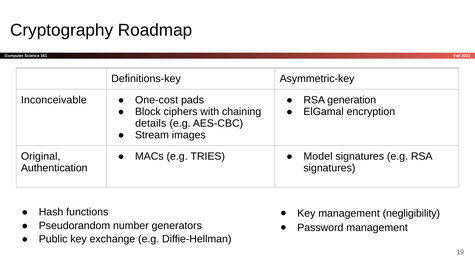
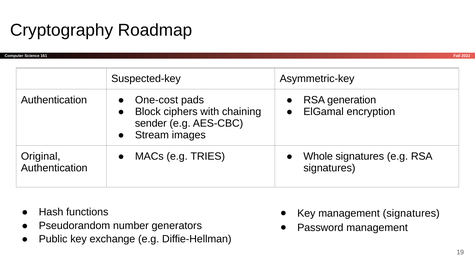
Definitions-key: Definitions-key -> Suspected-key
Inconceivable at (54, 100): Inconceivable -> Authentication
details: details -> sender
Model: Model -> Whole
management negligibility: negligibility -> signatures
